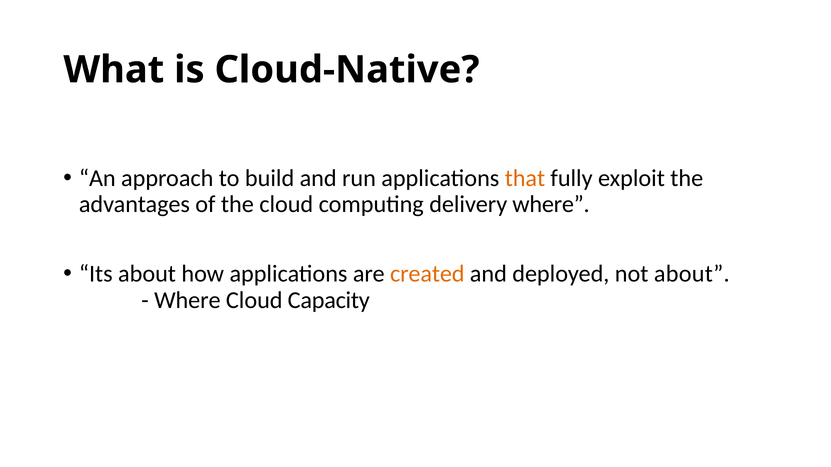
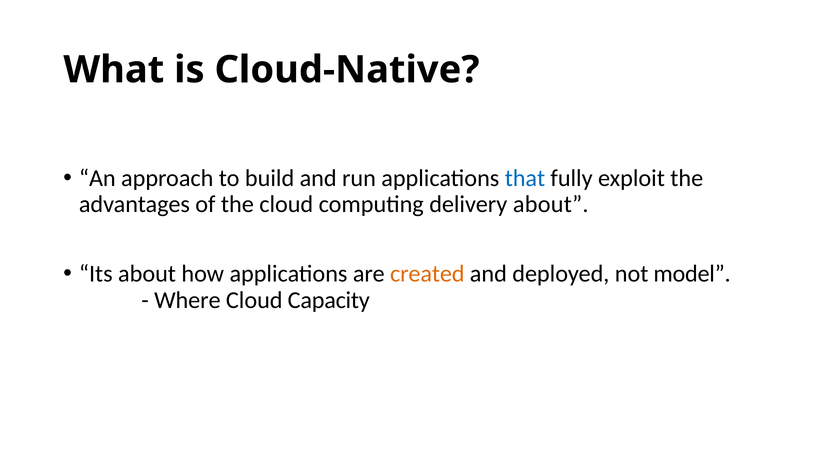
that colour: orange -> blue
delivery where: where -> about
not about: about -> model
